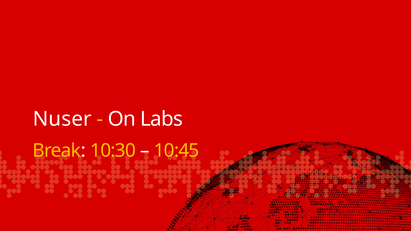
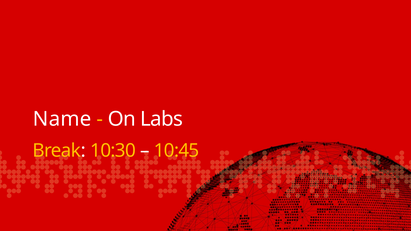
Nuser: Nuser -> Name
